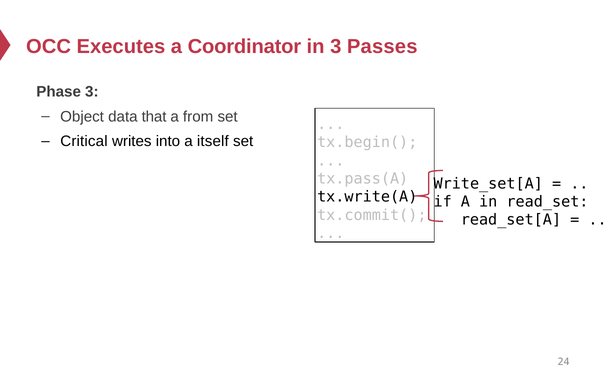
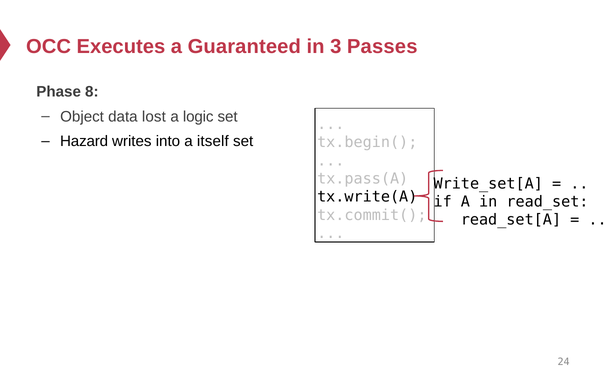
Coordinator: Coordinator -> Guaranteed
Phase 3: 3 -> 8
that: that -> lost
from: from -> logic
Critical: Critical -> Hazard
